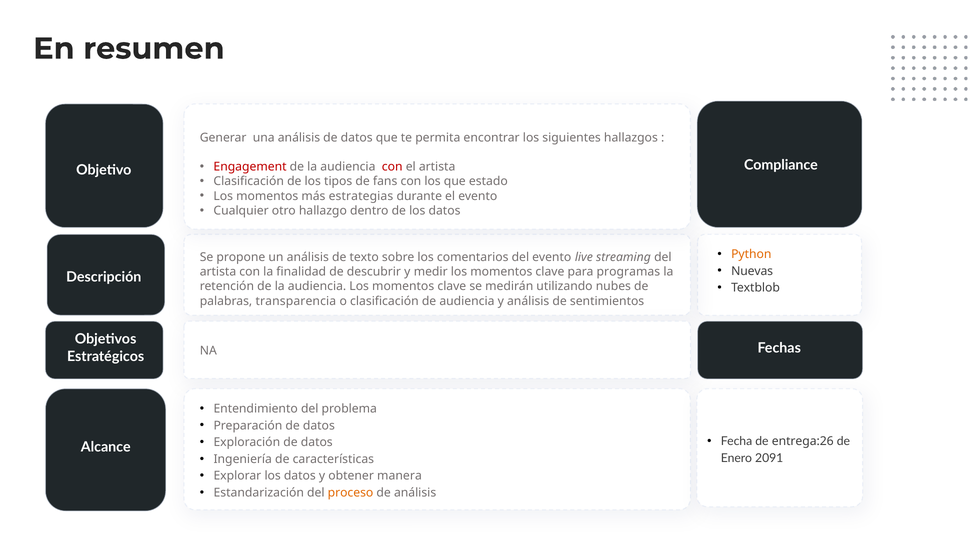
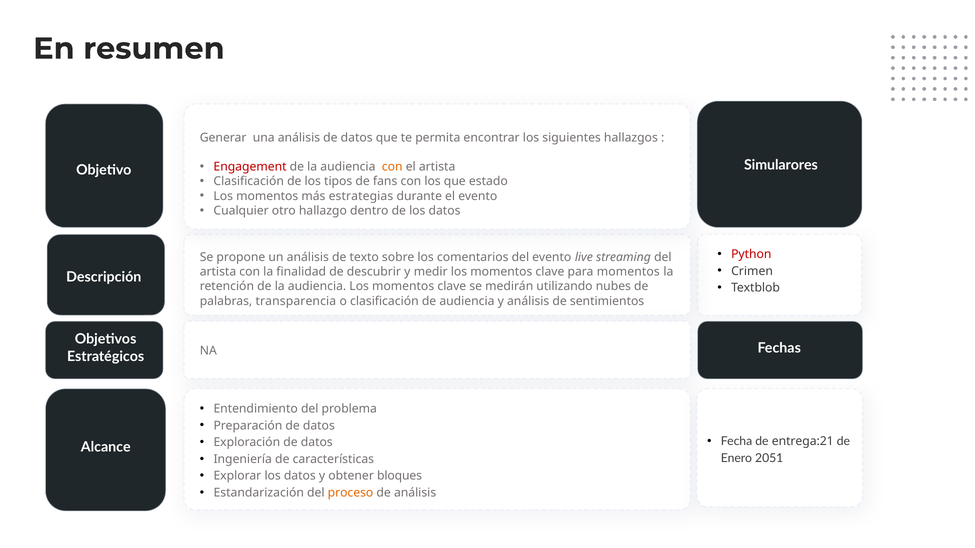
Compliance: Compliance -> Simularores
con at (392, 167) colour: red -> orange
Python colour: orange -> red
Nuevas: Nuevas -> Crimen
para programas: programas -> momentos
entrega:26: entrega:26 -> entrega:21
2091: 2091 -> 2051
manera: manera -> bloques
